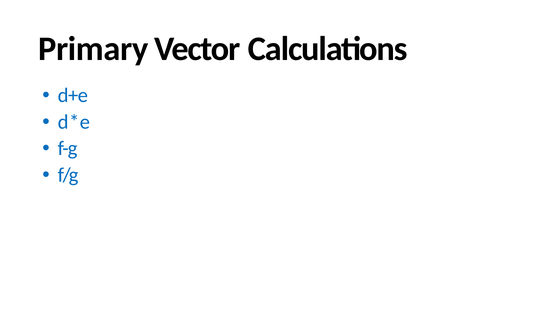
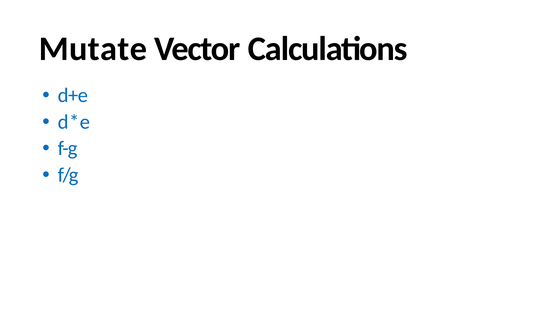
Primary: Primary -> Mutate
